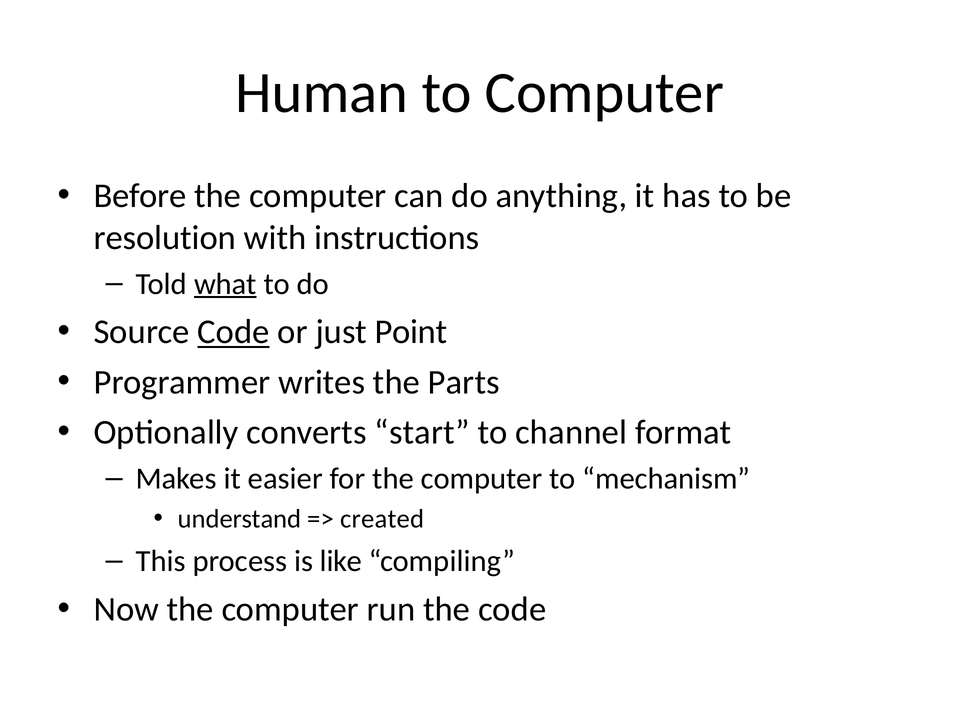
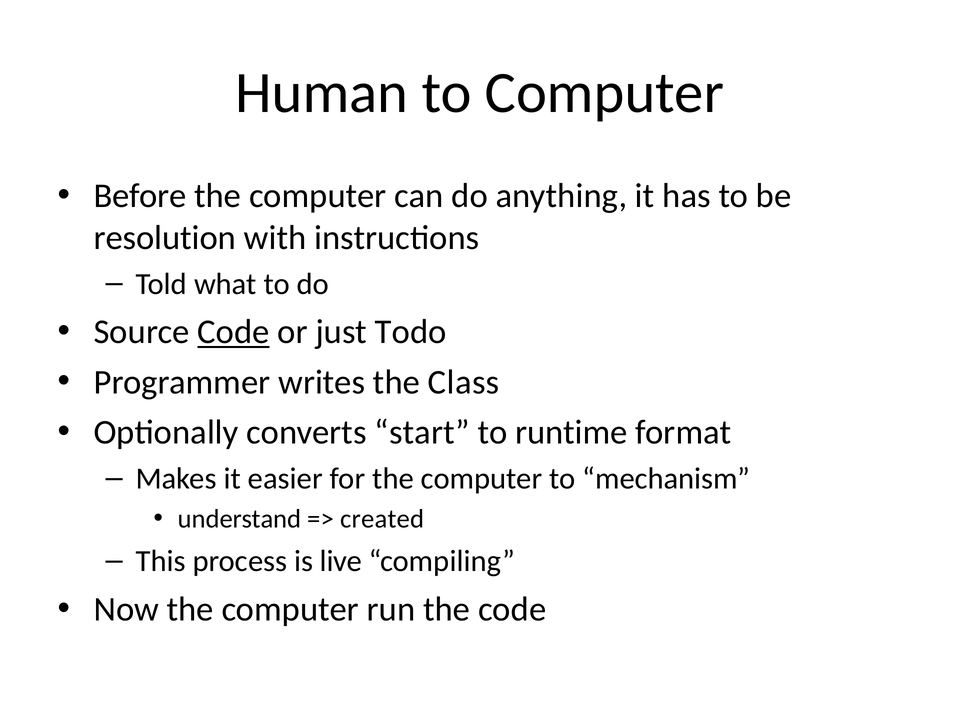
what underline: present -> none
Point: Point -> Todo
Parts: Parts -> Class
channel: channel -> runtime
like: like -> live
